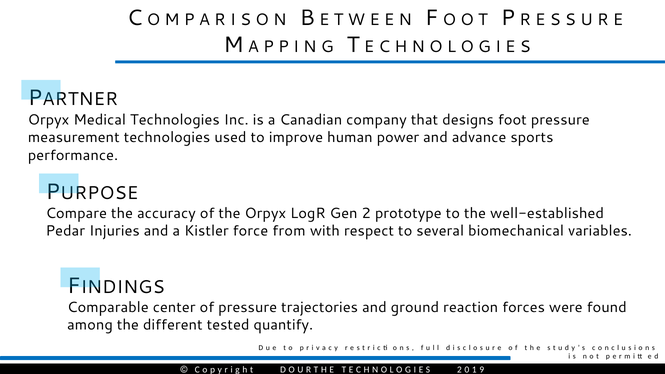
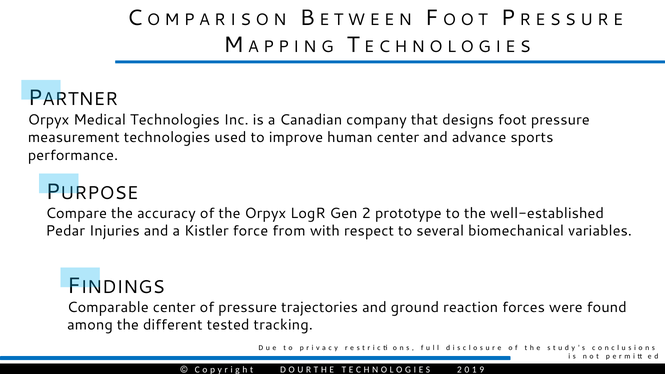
human power: power -> center
quantify: quantify -> tracking
